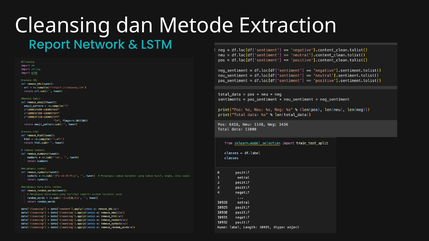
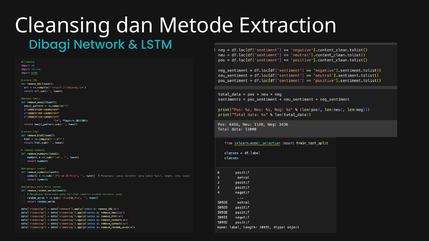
Report: Report -> Dibagi
